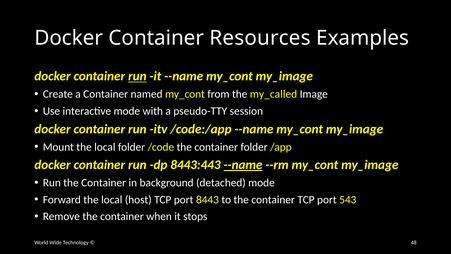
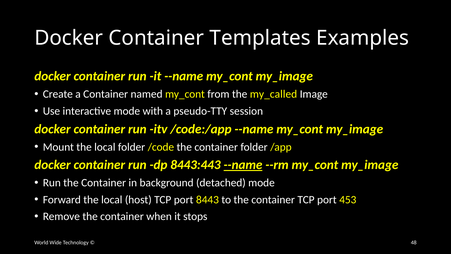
Resources: Resources -> Templates
run at (137, 76) underline: present -> none
543: 543 -> 453
